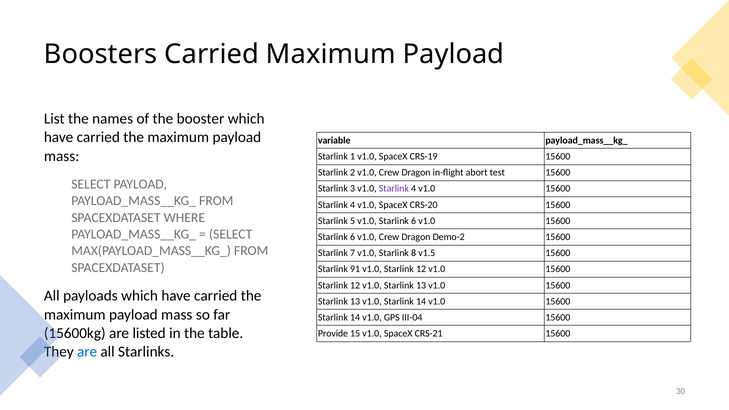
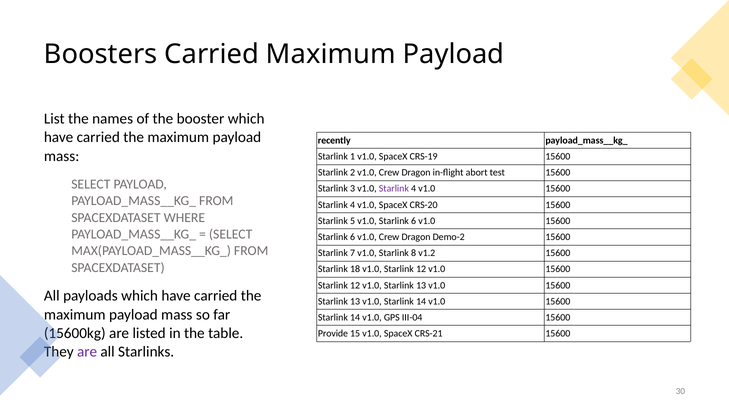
variable: variable -> recently
v1.5: v1.5 -> v1.2
91: 91 -> 18
are at (87, 352) colour: blue -> purple
